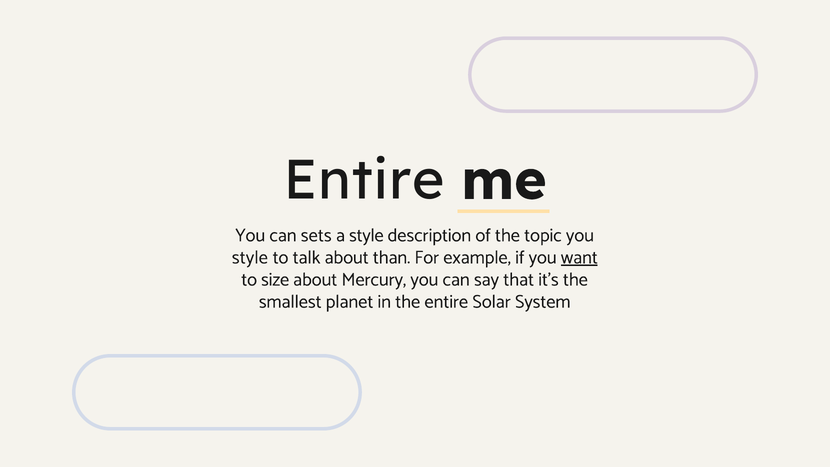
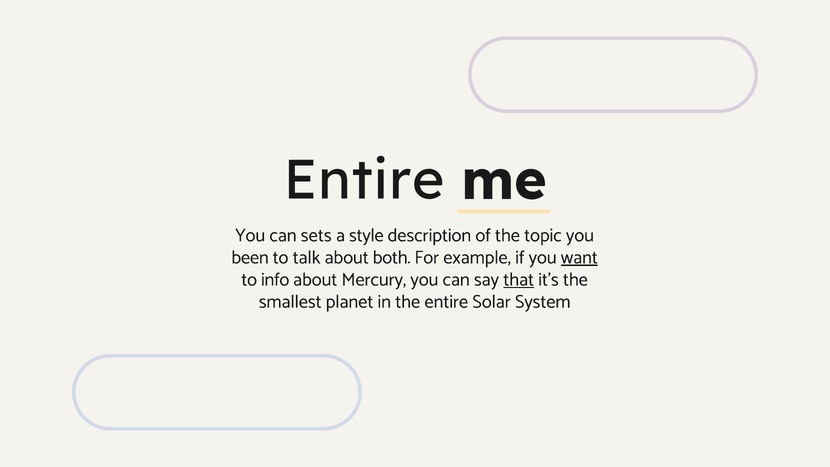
style at (250, 257): style -> been
than: than -> both
size: size -> info
that underline: none -> present
